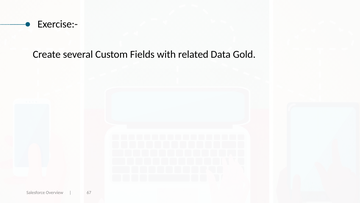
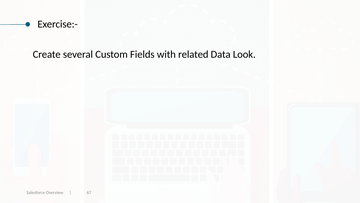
Gold: Gold -> Look
